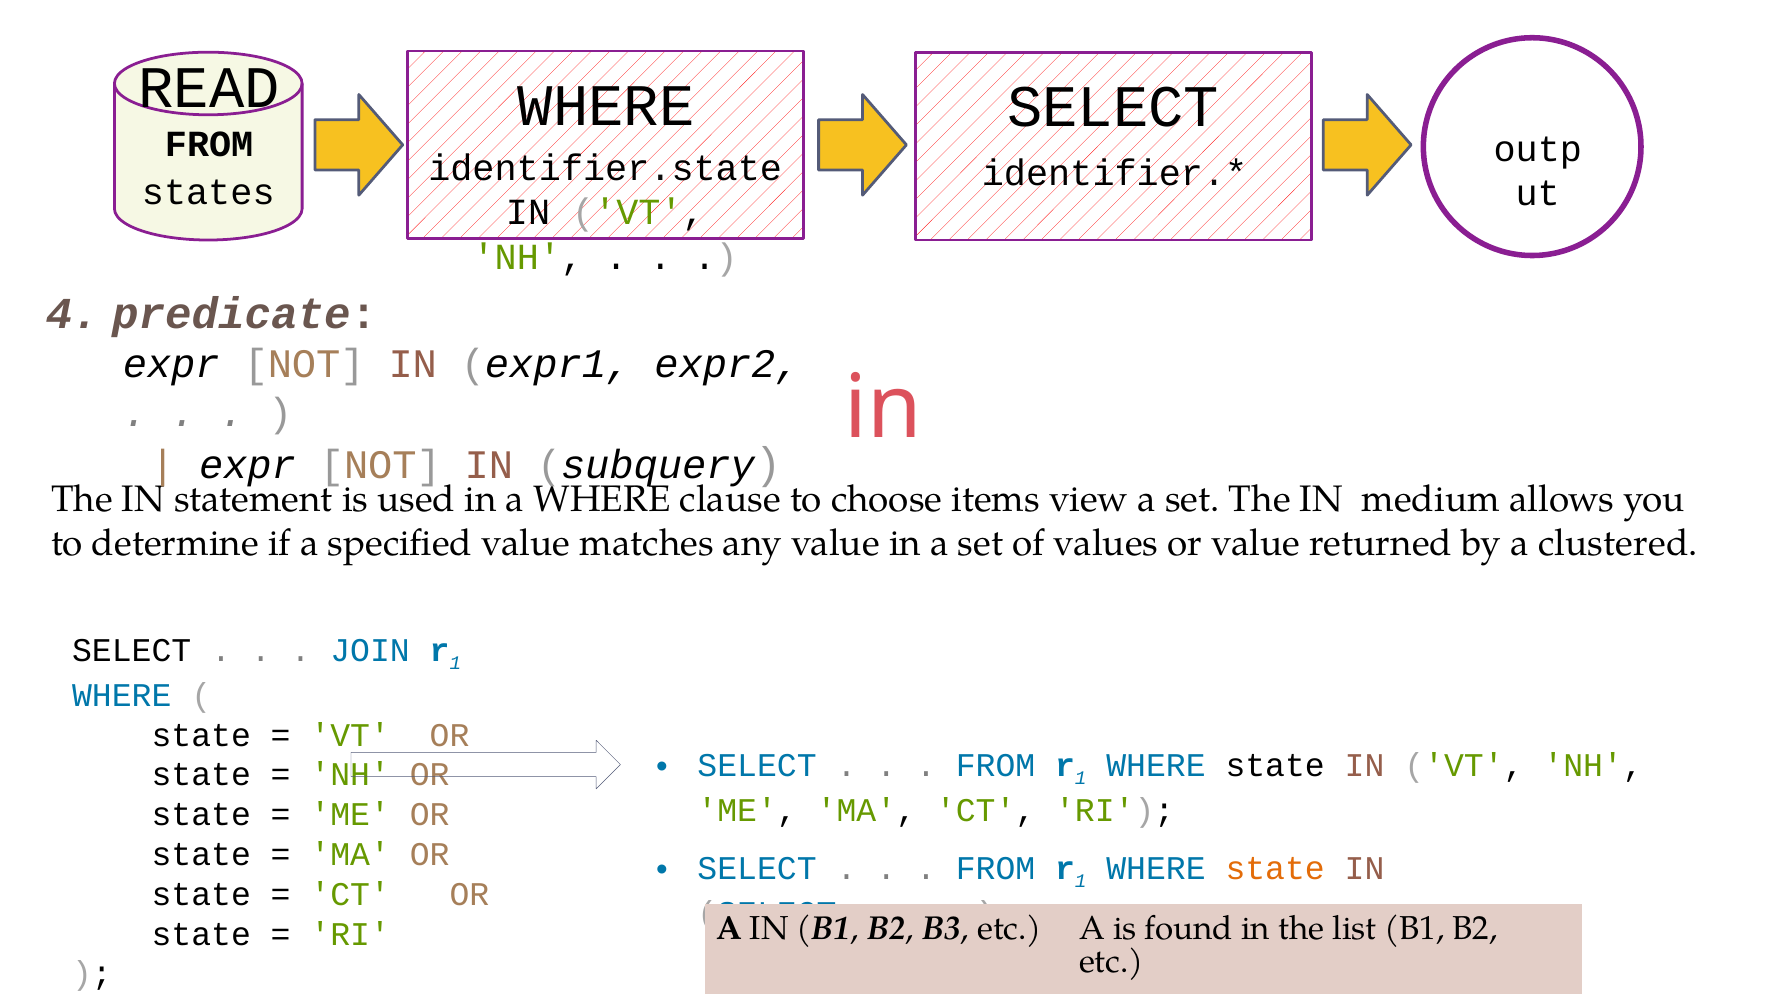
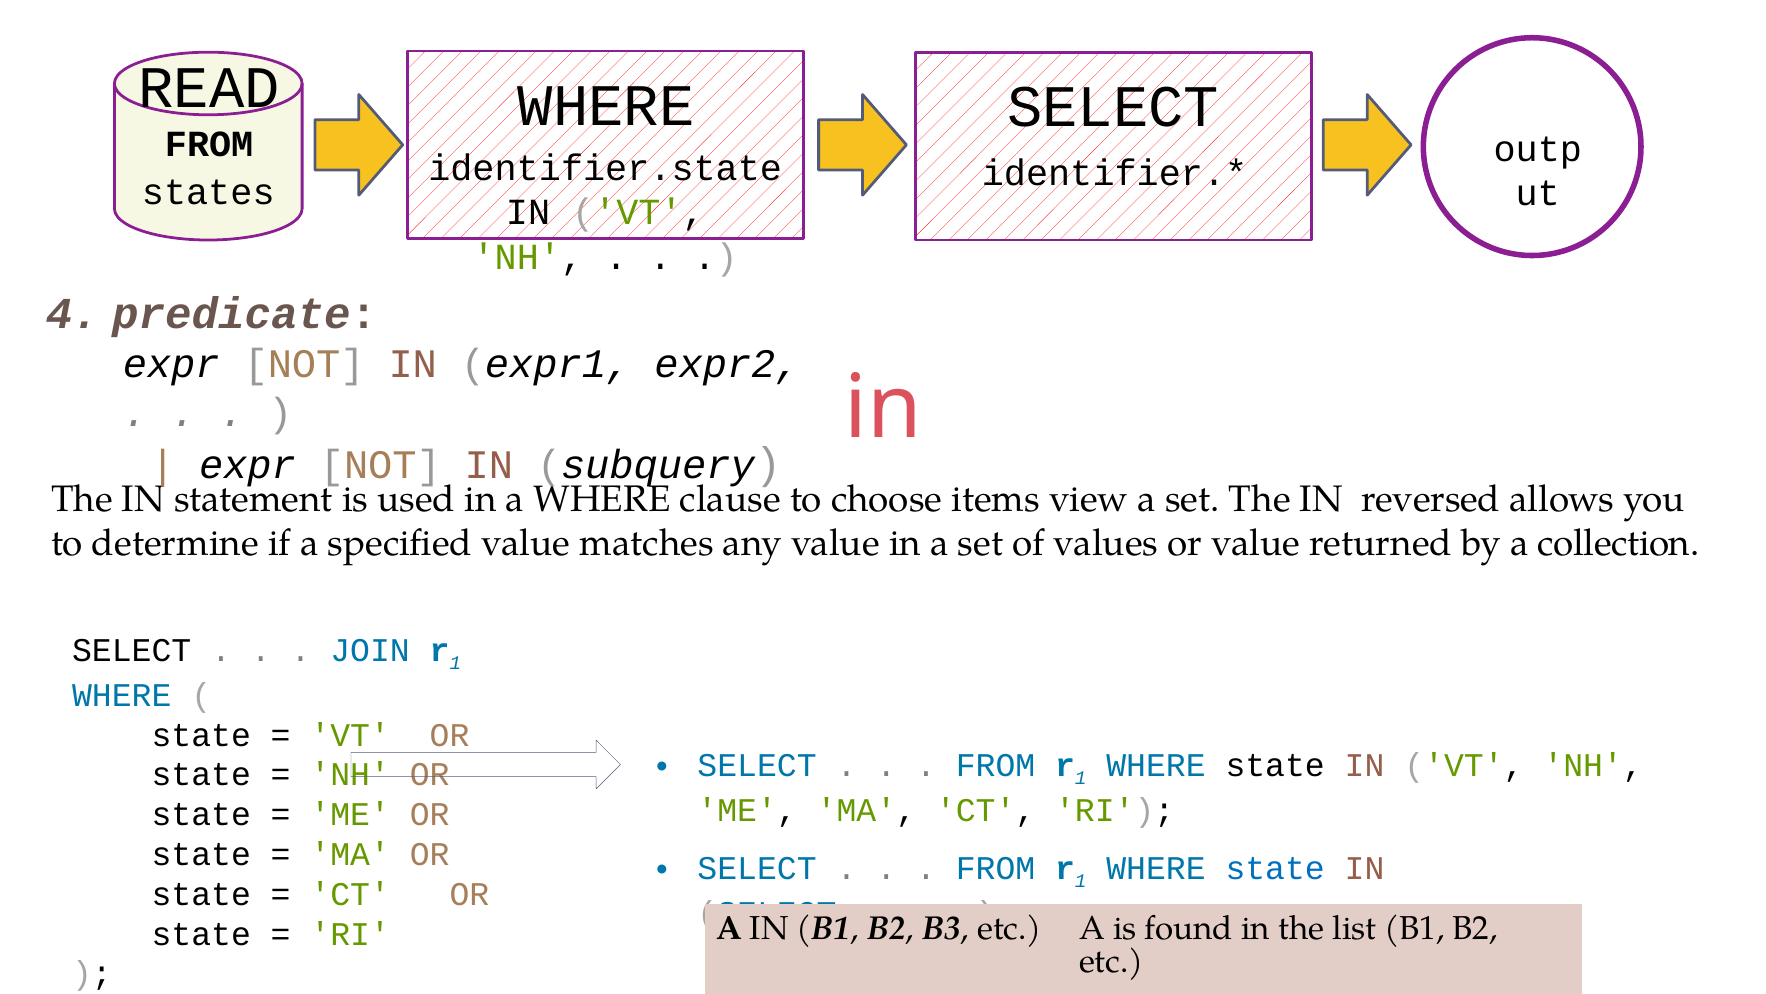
medium: medium -> reversed
clustered: clustered -> collection
state at (1275, 868) colour: orange -> blue
